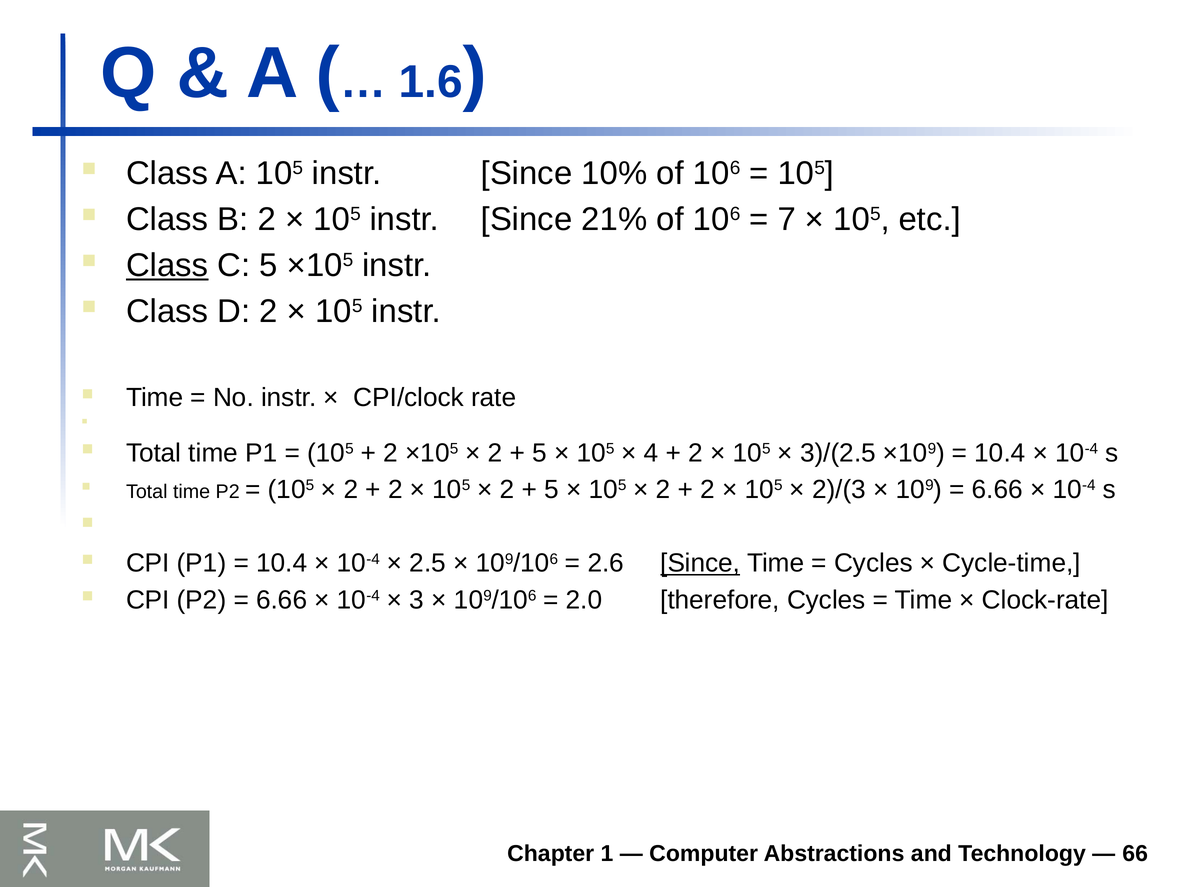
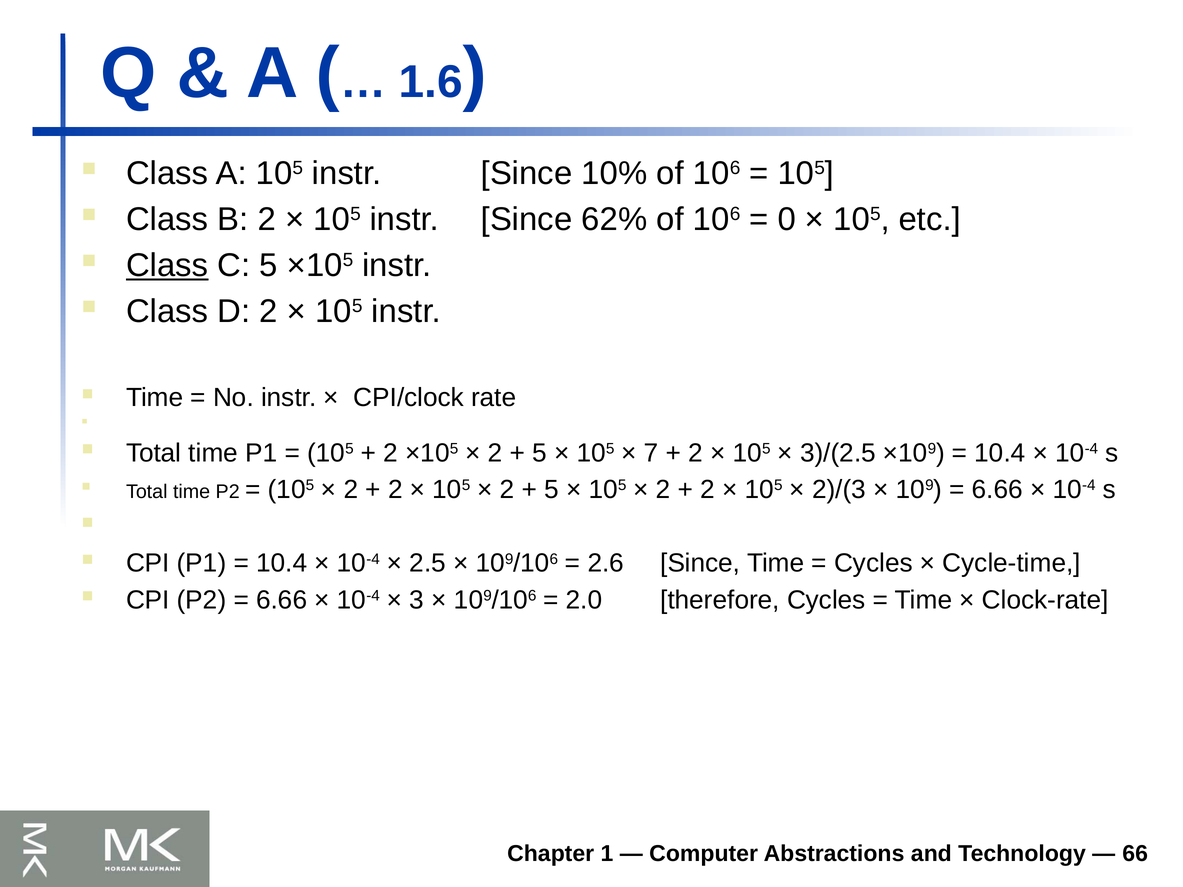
21%: 21% -> 62%
7: 7 -> 0
4: 4 -> 7
Since at (700, 563) underline: present -> none
